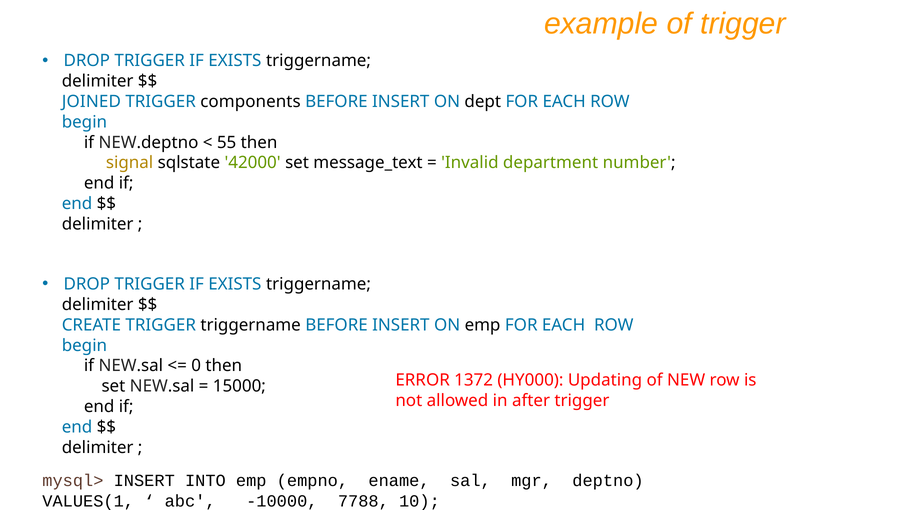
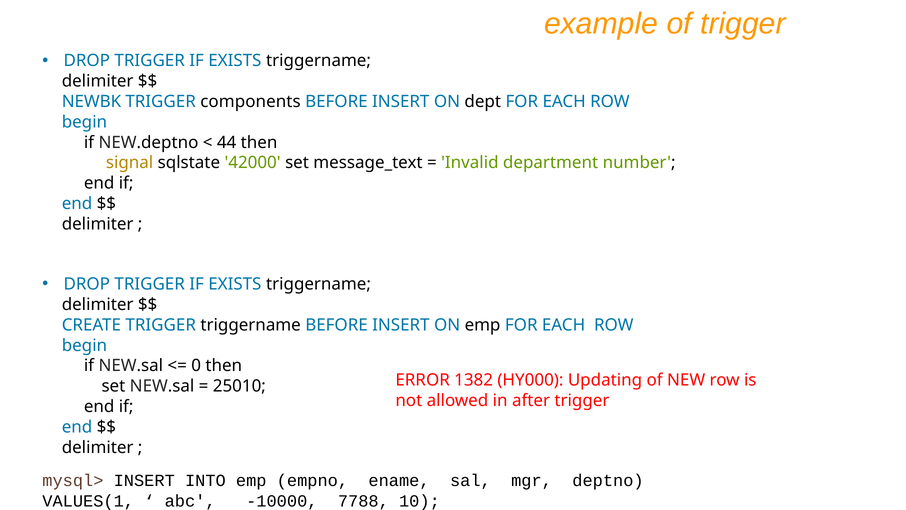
JOINED: JOINED -> NEWBK
55: 55 -> 44
1372: 1372 -> 1382
15000: 15000 -> 25010
